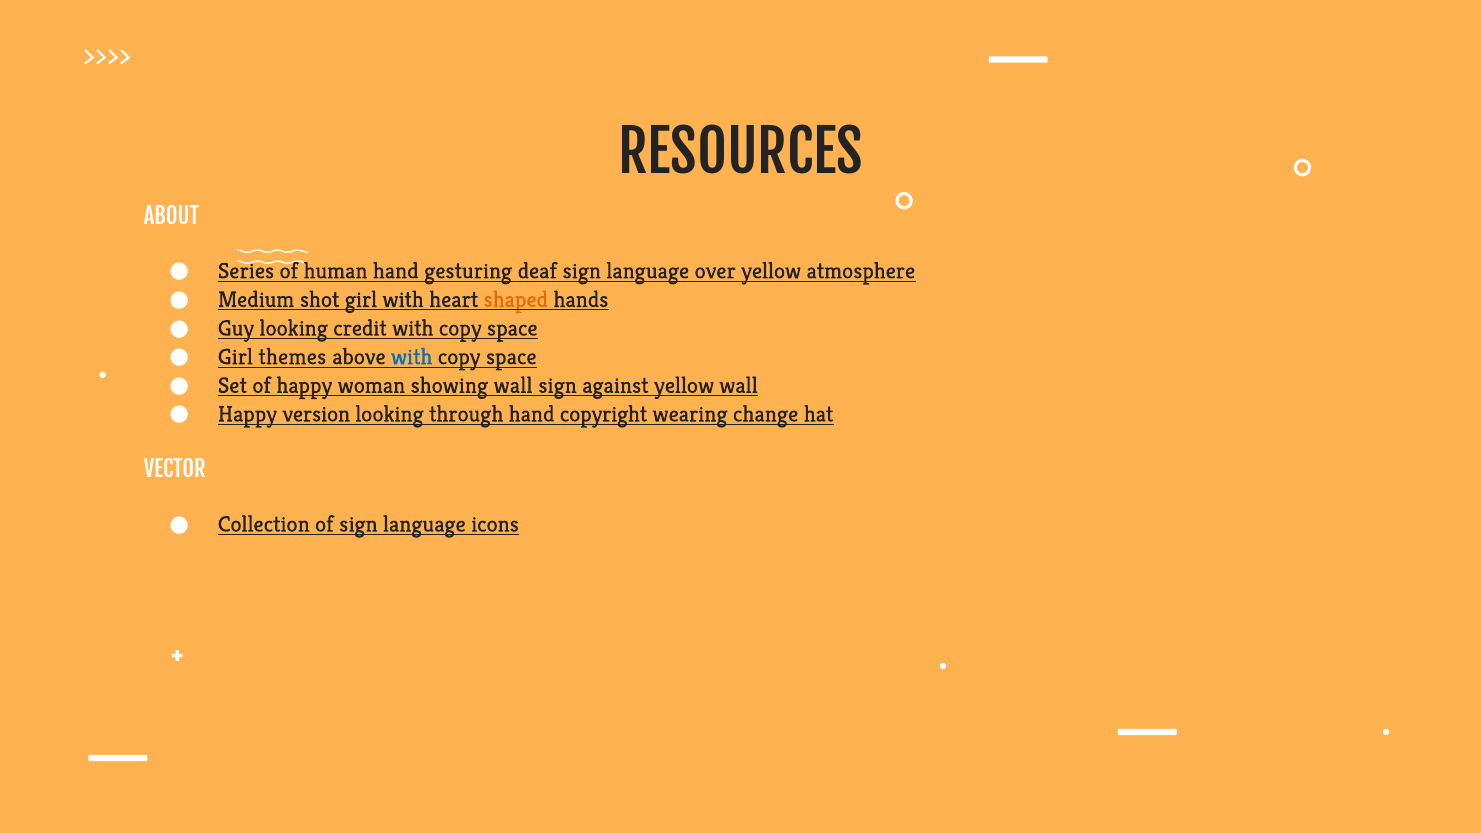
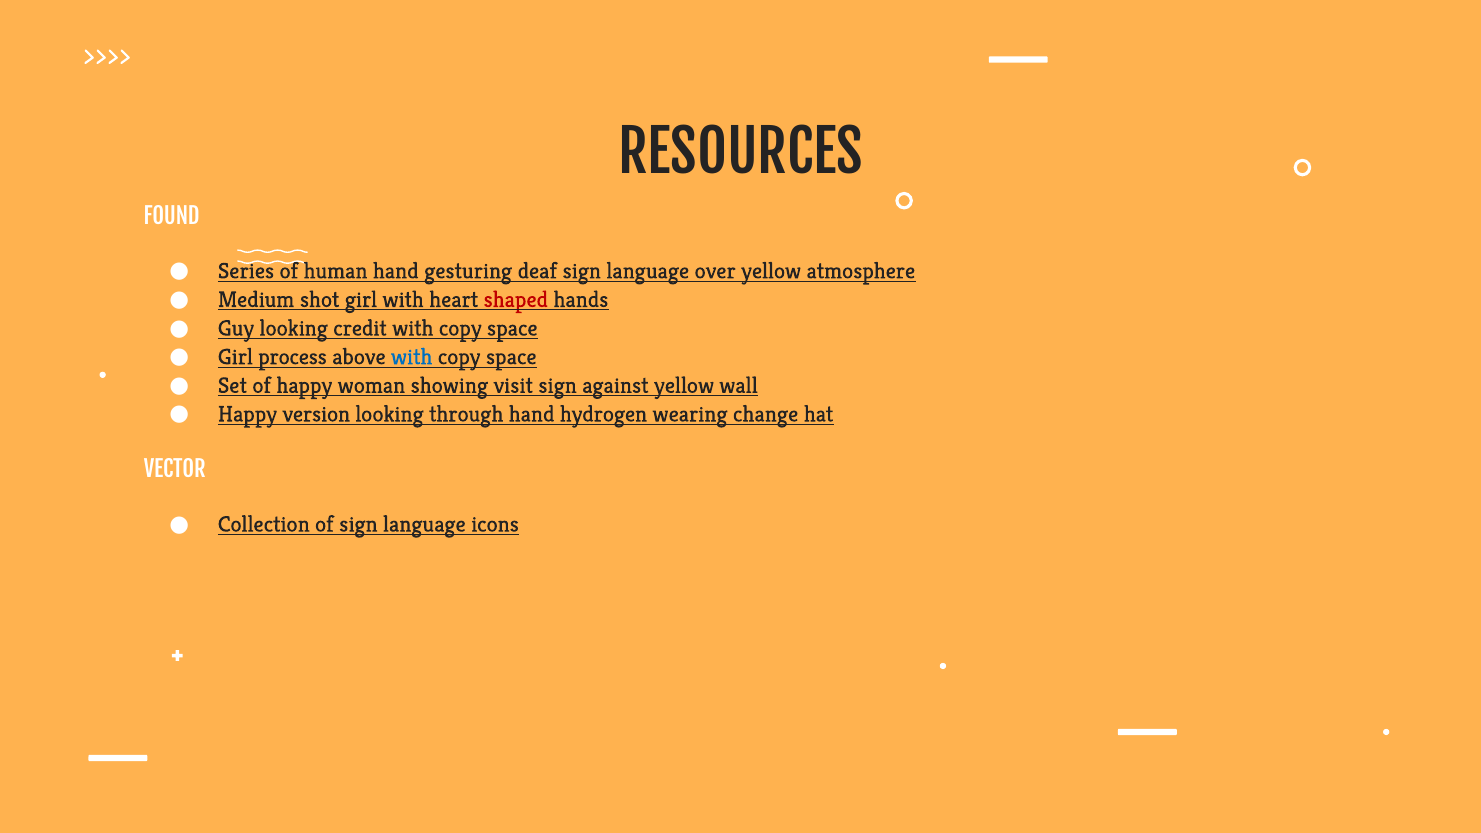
ABOUT: ABOUT -> FOUND
shaped colour: orange -> red
themes: themes -> process
showing wall: wall -> visit
copyright: copyright -> hydrogen
